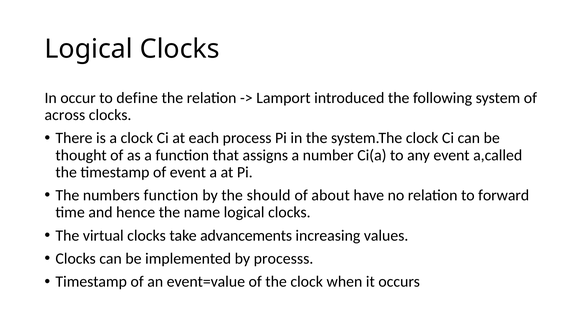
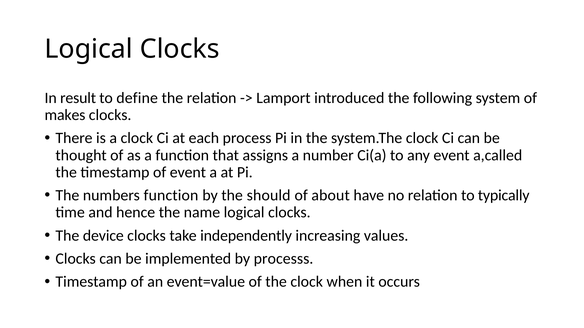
occur: occur -> result
across: across -> makes
forward: forward -> typically
virtual: virtual -> device
advancements: advancements -> independently
